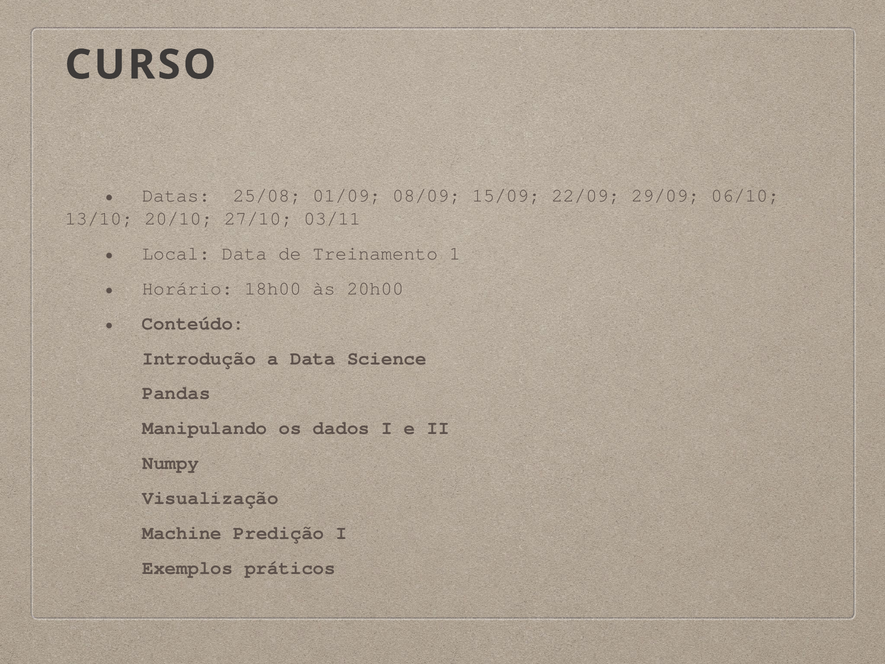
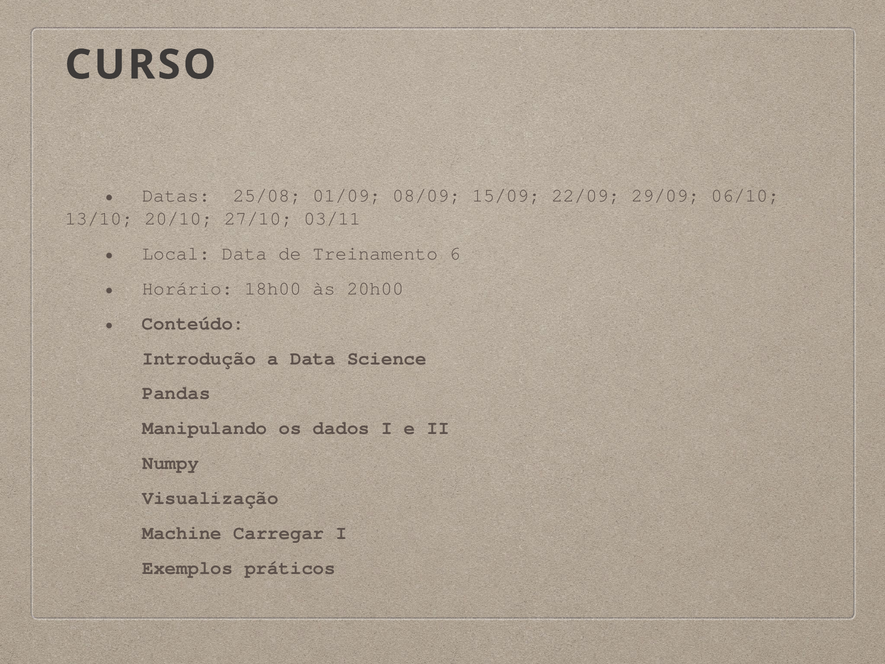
1: 1 -> 6
Predição: Predição -> Carregar
